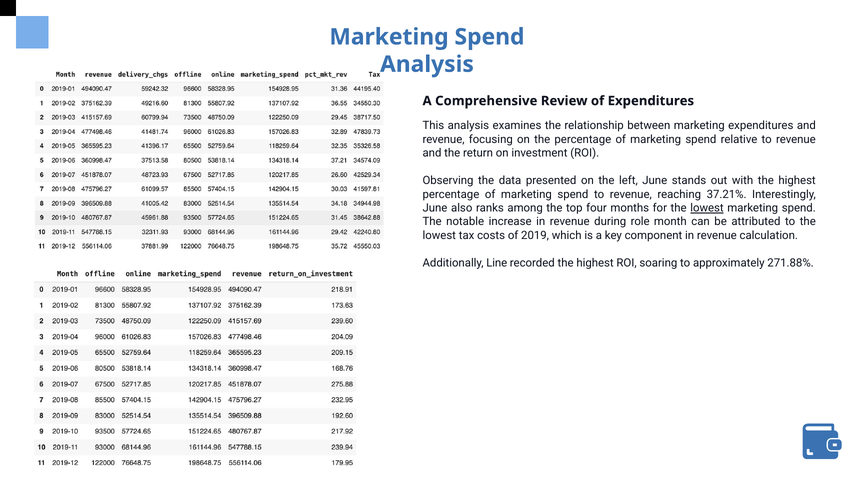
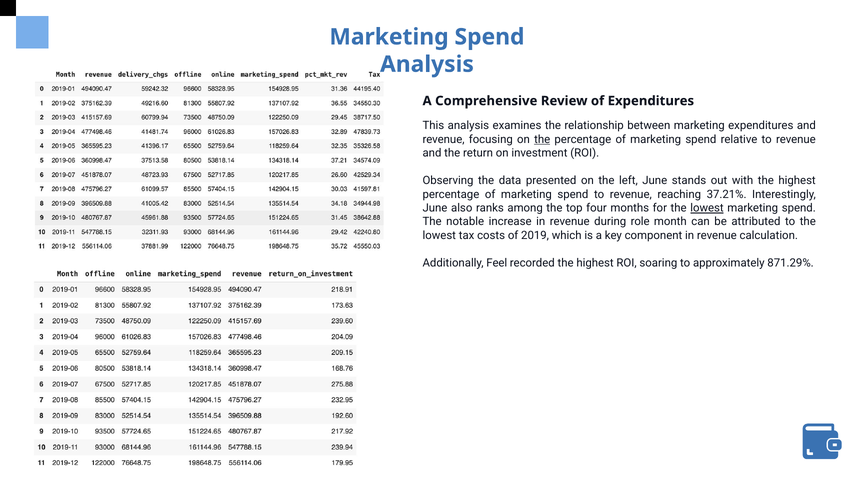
the at (542, 139) underline: none -> present
Line: Line -> Feel
271.88%: 271.88% -> 871.29%
